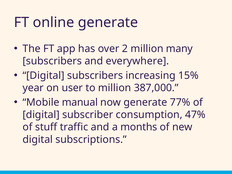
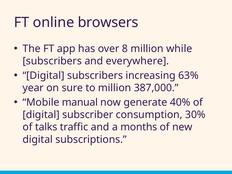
online generate: generate -> browsers
2: 2 -> 8
many: many -> while
15%: 15% -> 63%
user: user -> sure
77%: 77% -> 40%
47%: 47% -> 30%
stuff: stuff -> talks
